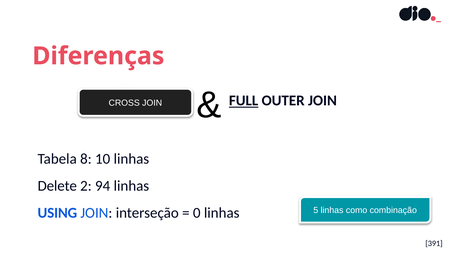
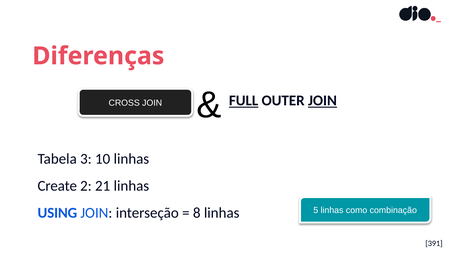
JOIN at (322, 100) underline: none -> present
8: 8 -> 3
Delete: Delete -> Create
94: 94 -> 21
0: 0 -> 8
